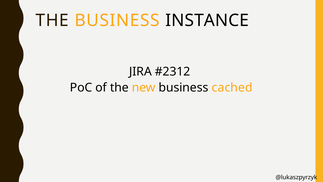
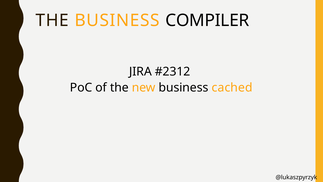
INSTANCE: INSTANCE -> COMPILER
